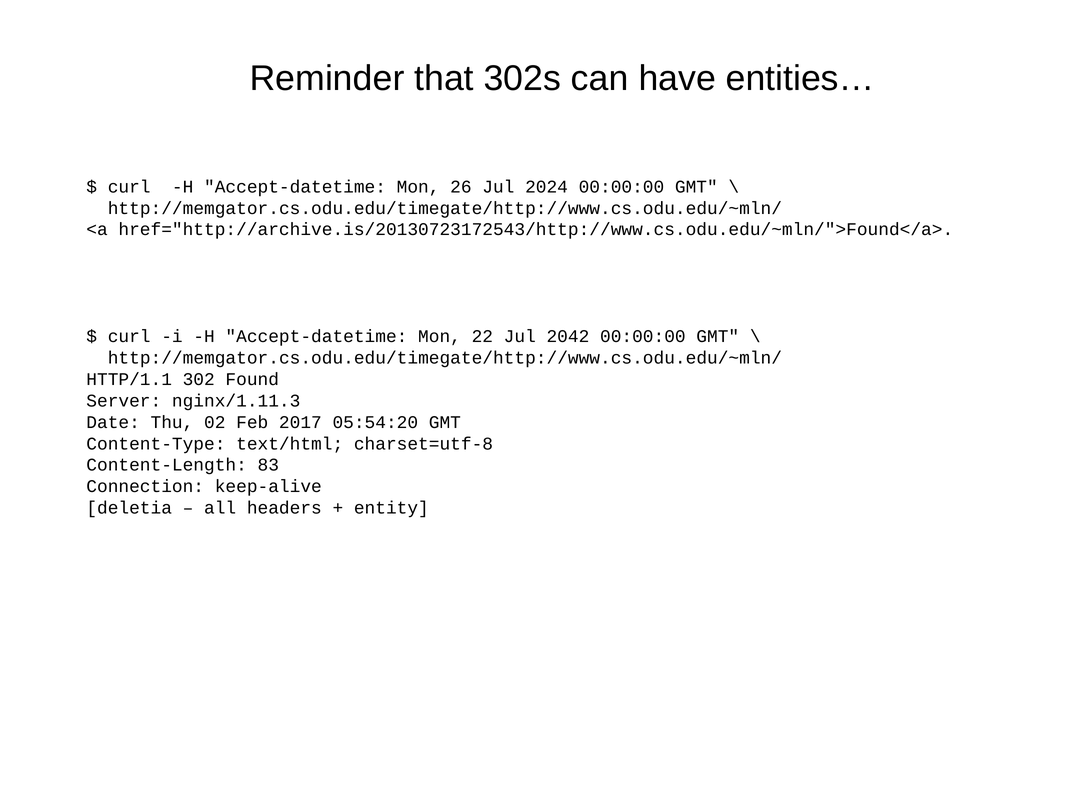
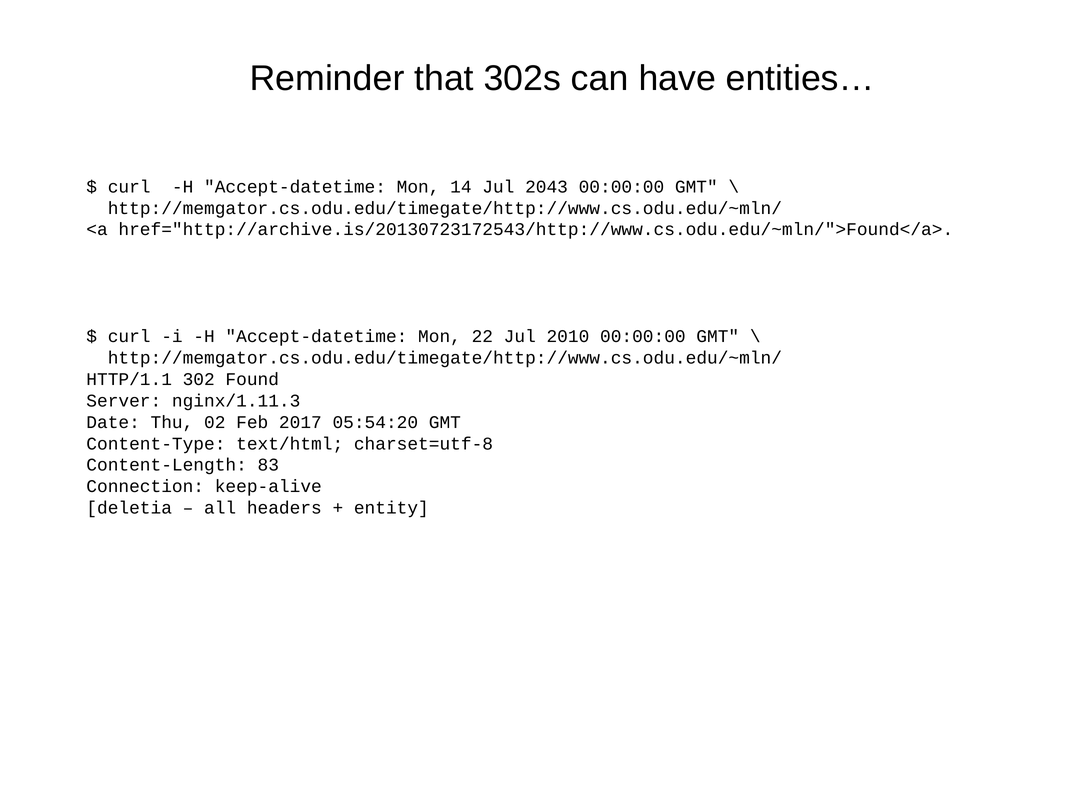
26: 26 -> 14
2024: 2024 -> 2043
2042: 2042 -> 2010
